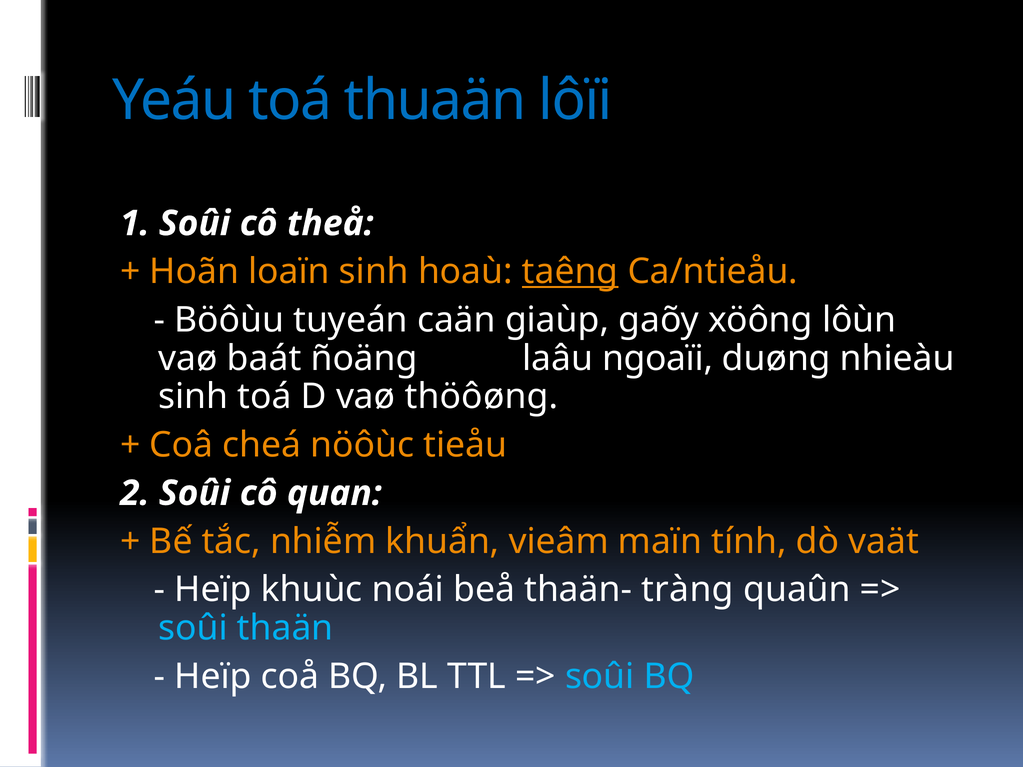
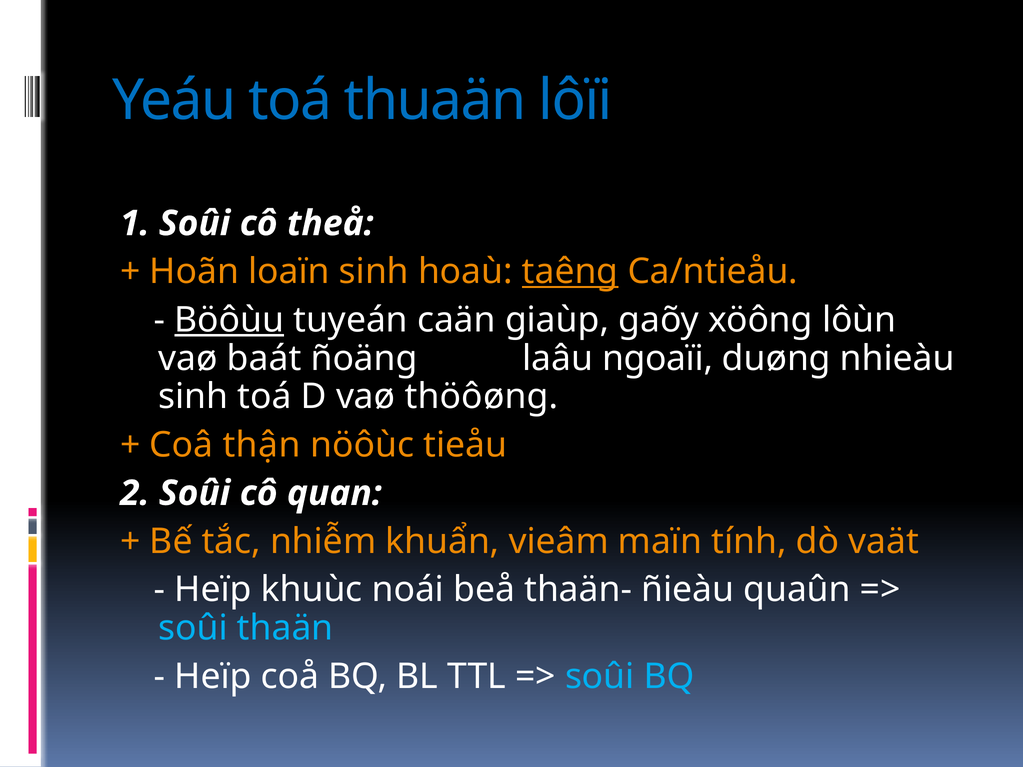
Böôùu underline: none -> present
cheá: cheá -> thận
tràng: tràng -> ñieàu
